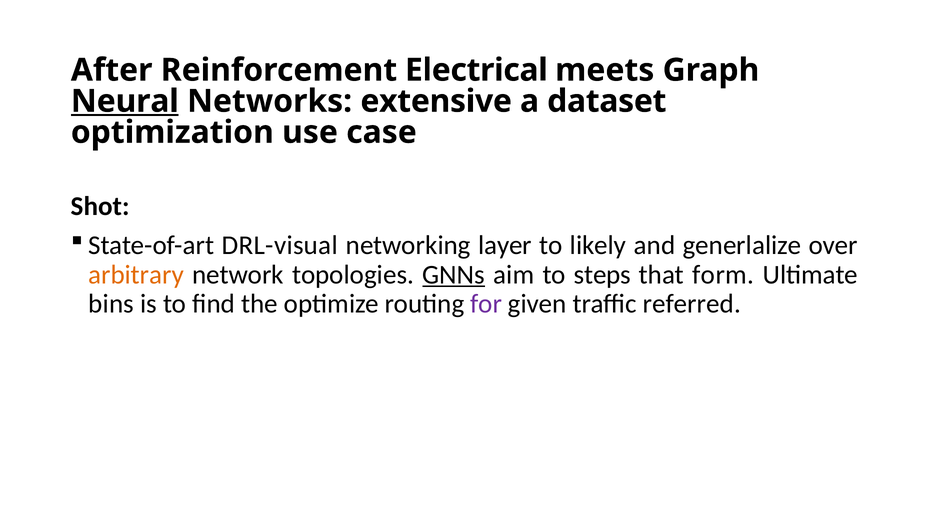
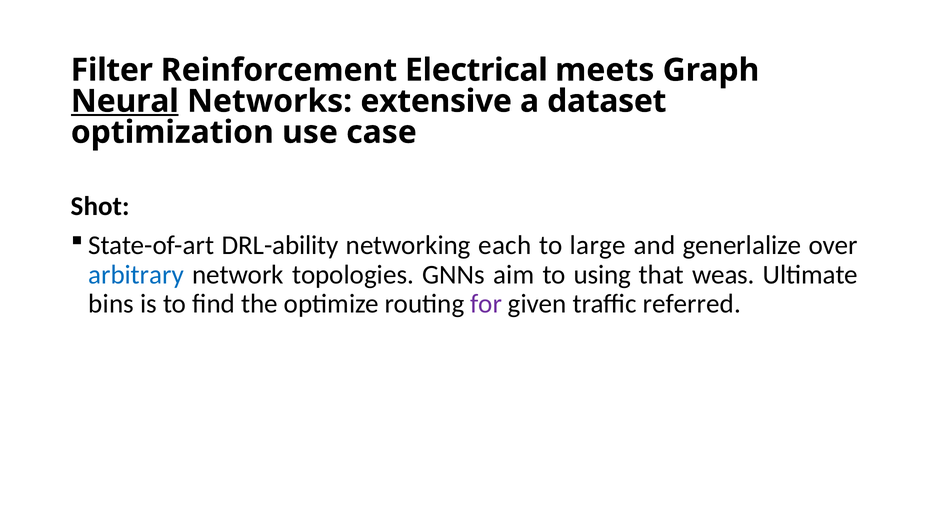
After: After -> Filter
DRL-visual: DRL-visual -> DRL-ability
layer: layer -> each
likely: likely -> large
arbitrary colour: orange -> blue
GNNs underline: present -> none
steps: steps -> using
form: form -> weas
